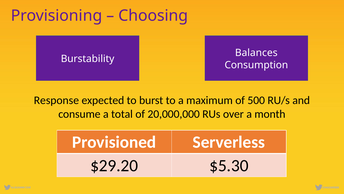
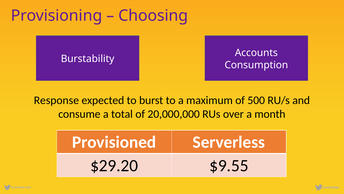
Balances: Balances -> Accounts
$5.30: $5.30 -> $9.55
